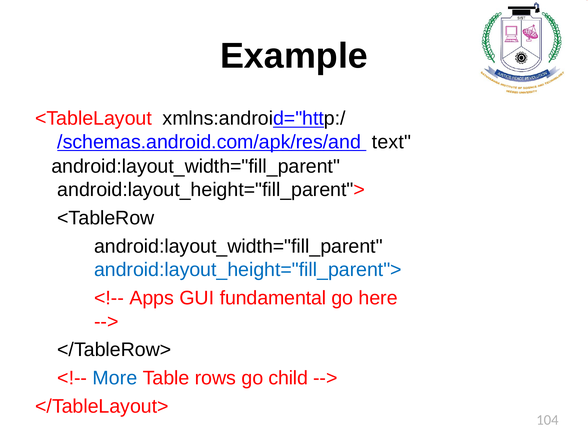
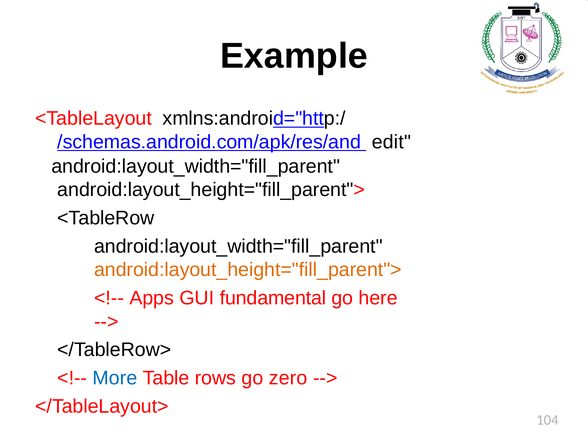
text: text -> edit
android:layout_height="fill_parent"> at (248, 270) colour: blue -> orange
child: child -> zero
